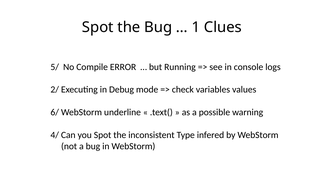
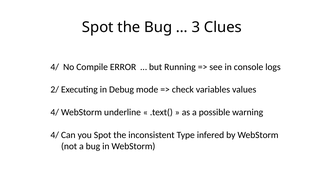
1: 1 -> 3
5/ at (55, 67): 5/ -> 4/
6/ at (55, 112): 6/ -> 4/
